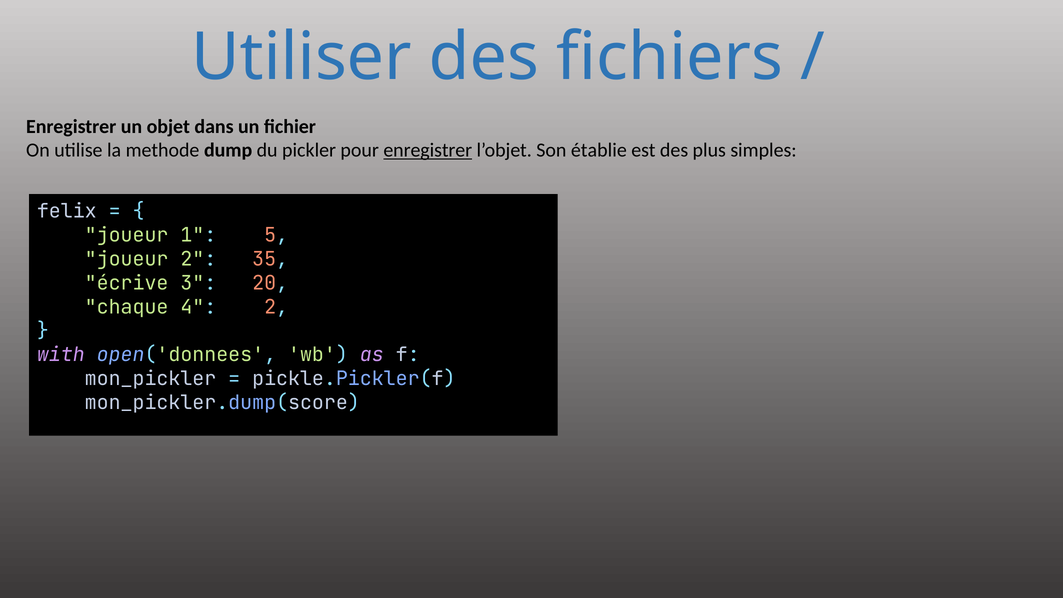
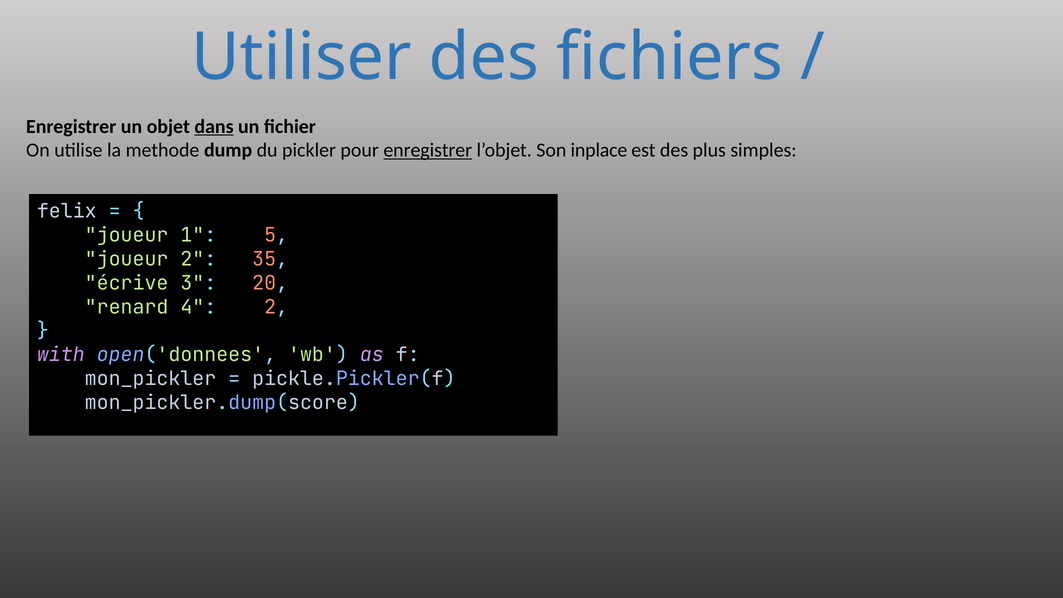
dans underline: none -> present
établie: établie -> inplace
chaque: chaque -> renard
